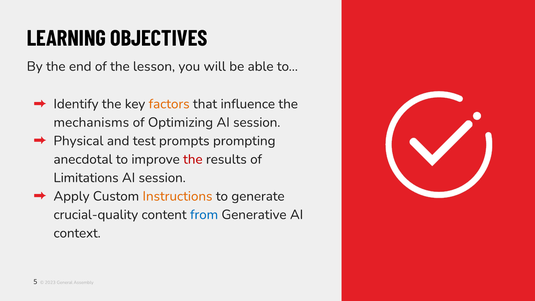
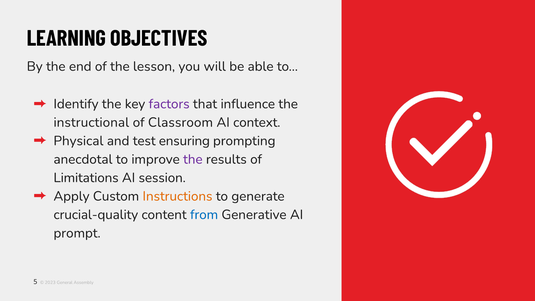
factors colour: orange -> purple
mechanisms: mechanisms -> instructional
Optimizing: Optimizing -> Classroom
session at (257, 122): session -> context
prompts: prompts -> ensuring
the at (193, 159) colour: red -> purple
context: context -> prompt
